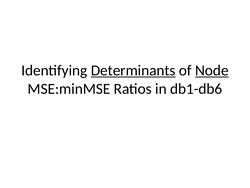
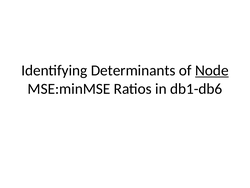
Determinants underline: present -> none
